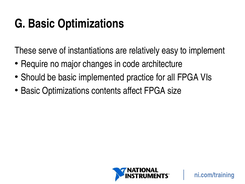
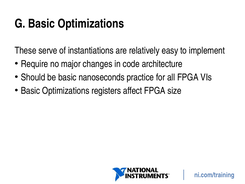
implemented: implemented -> nanoseconds
contents: contents -> registers
